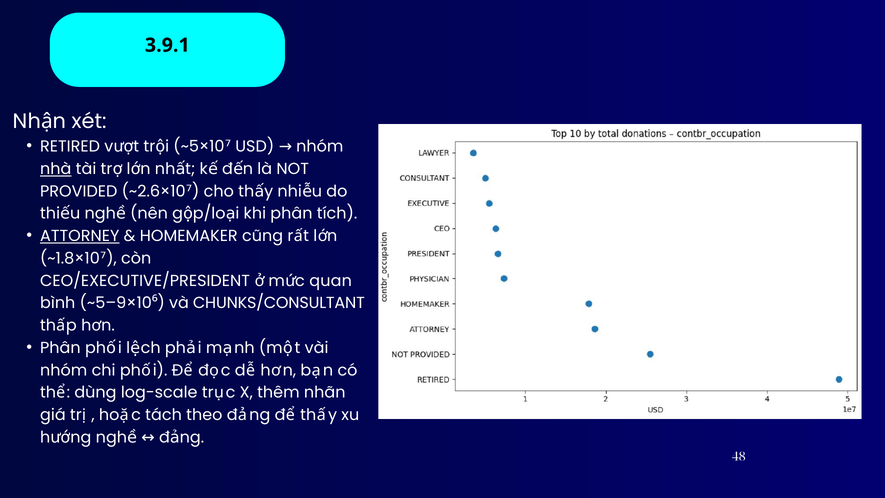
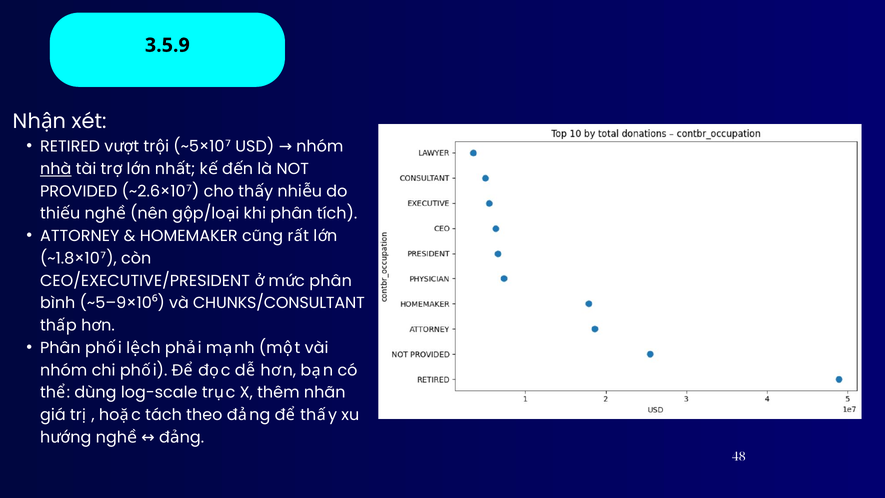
3.9.1: 3.9.1 -> 3.5.9
ATTORNEY underline: present -> none
quan at (331, 281): quan -> phân
